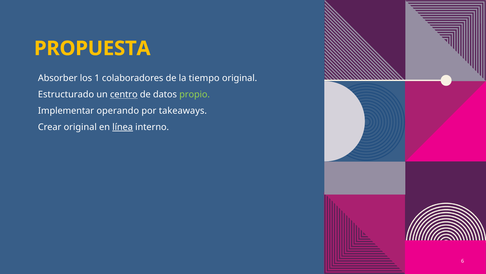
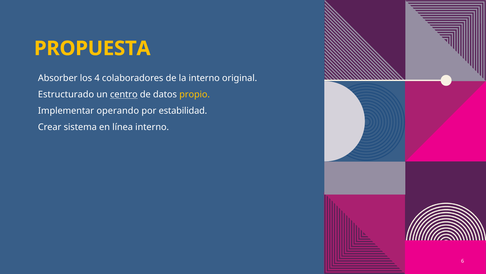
1: 1 -> 4
la tiempo: tiempo -> interno
propio colour: light green -> yellow
takeaways: takeaways -> estabilidad
Crear original: original -> sistema
línea underline: present -> none
